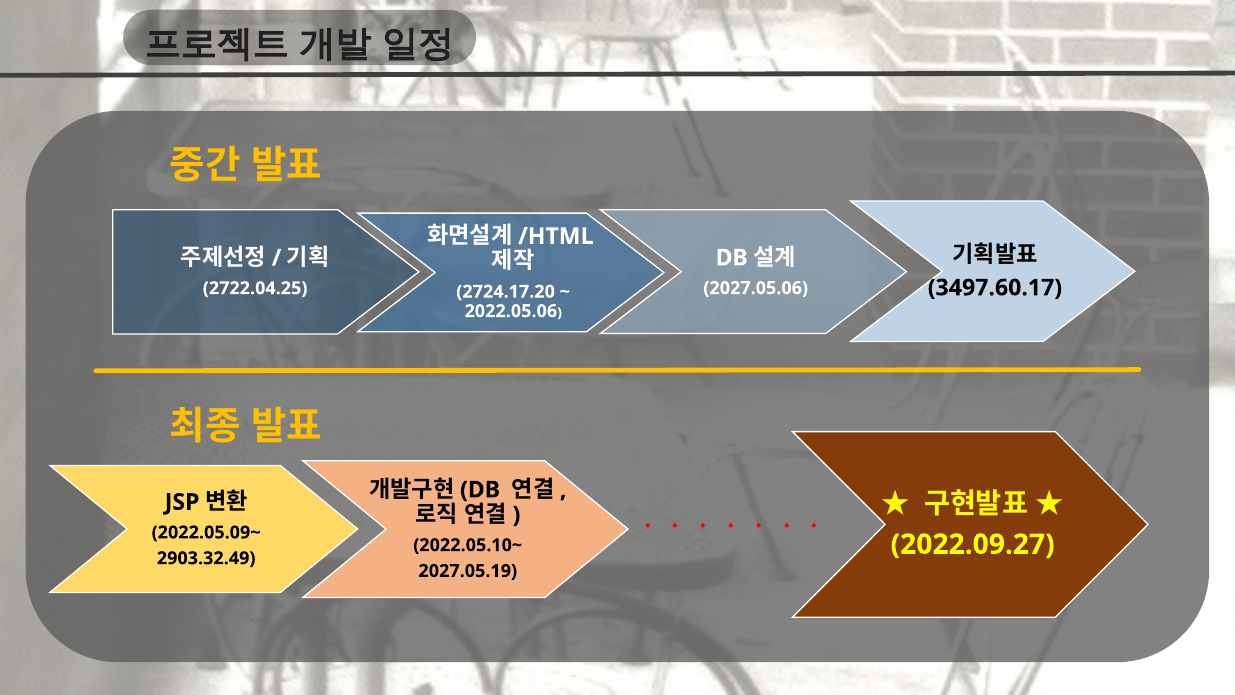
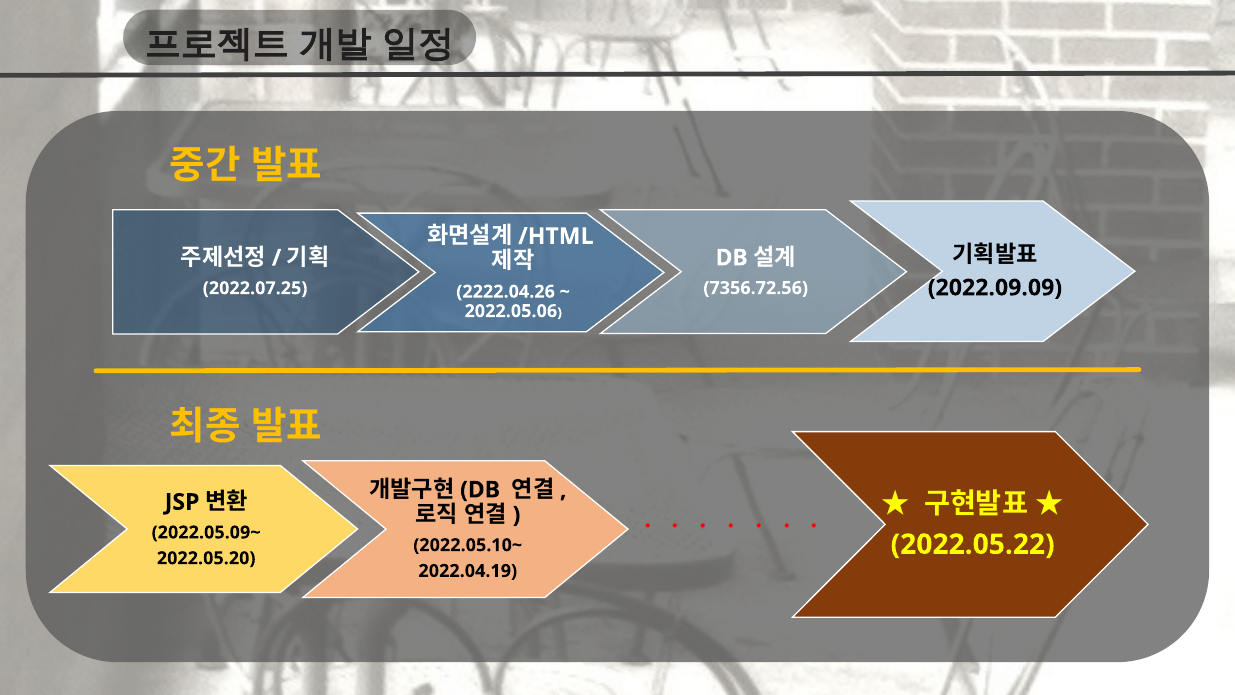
3497.60.17: 3497.60.17 -> 2022.09.09
2027.05.06: 2027.05.06 -> 7356.72.56
2722.04.25: 2722.04.25 -> 2022.07.25
2724.17.20: 2724.17.20 -> 2222.04.26
2022.09.27: 2022.09.27 -> 2022.05.22
2903.32.49: 2903.32.49 -> 2022.05.20
2027.05.19: 2027.05.19 -> 2022.04.19
